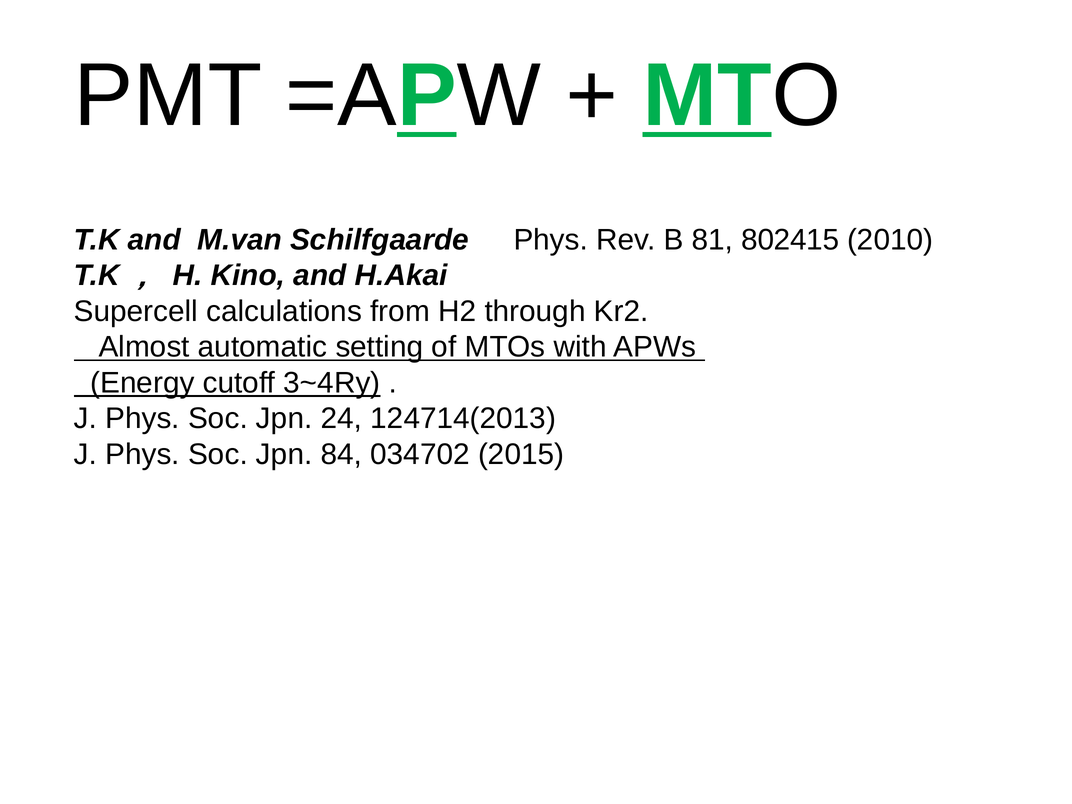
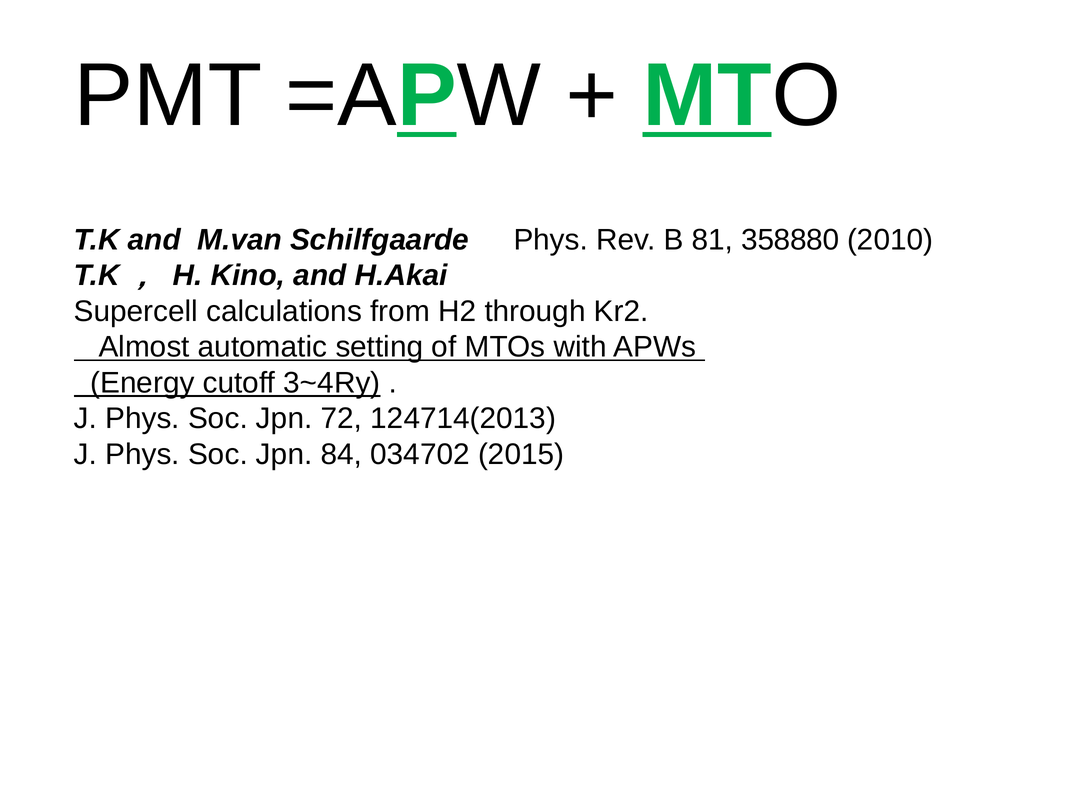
802415: 802415 -> 358880
24: 24 -> 72
